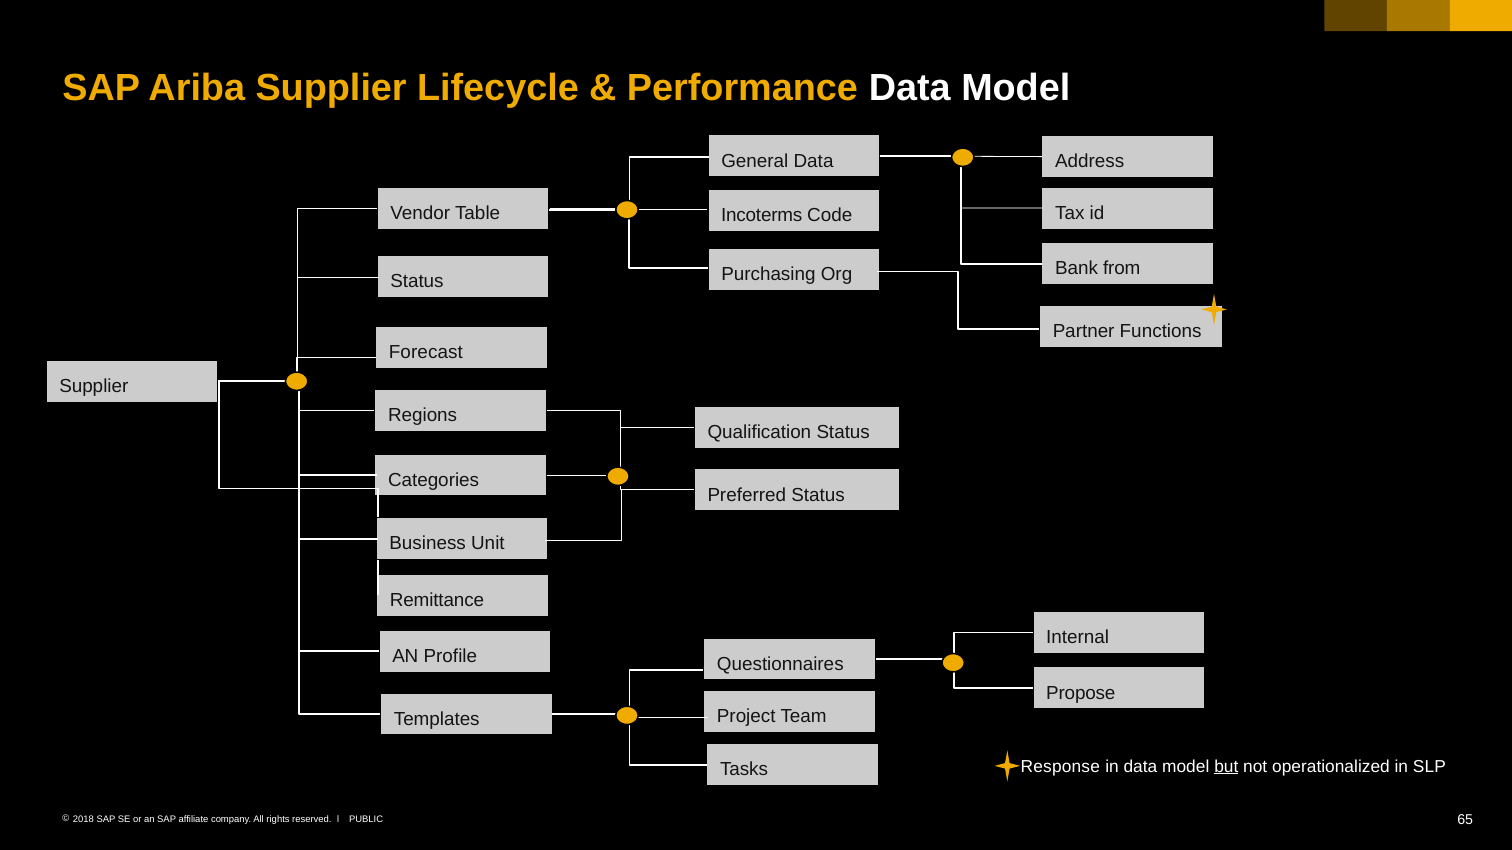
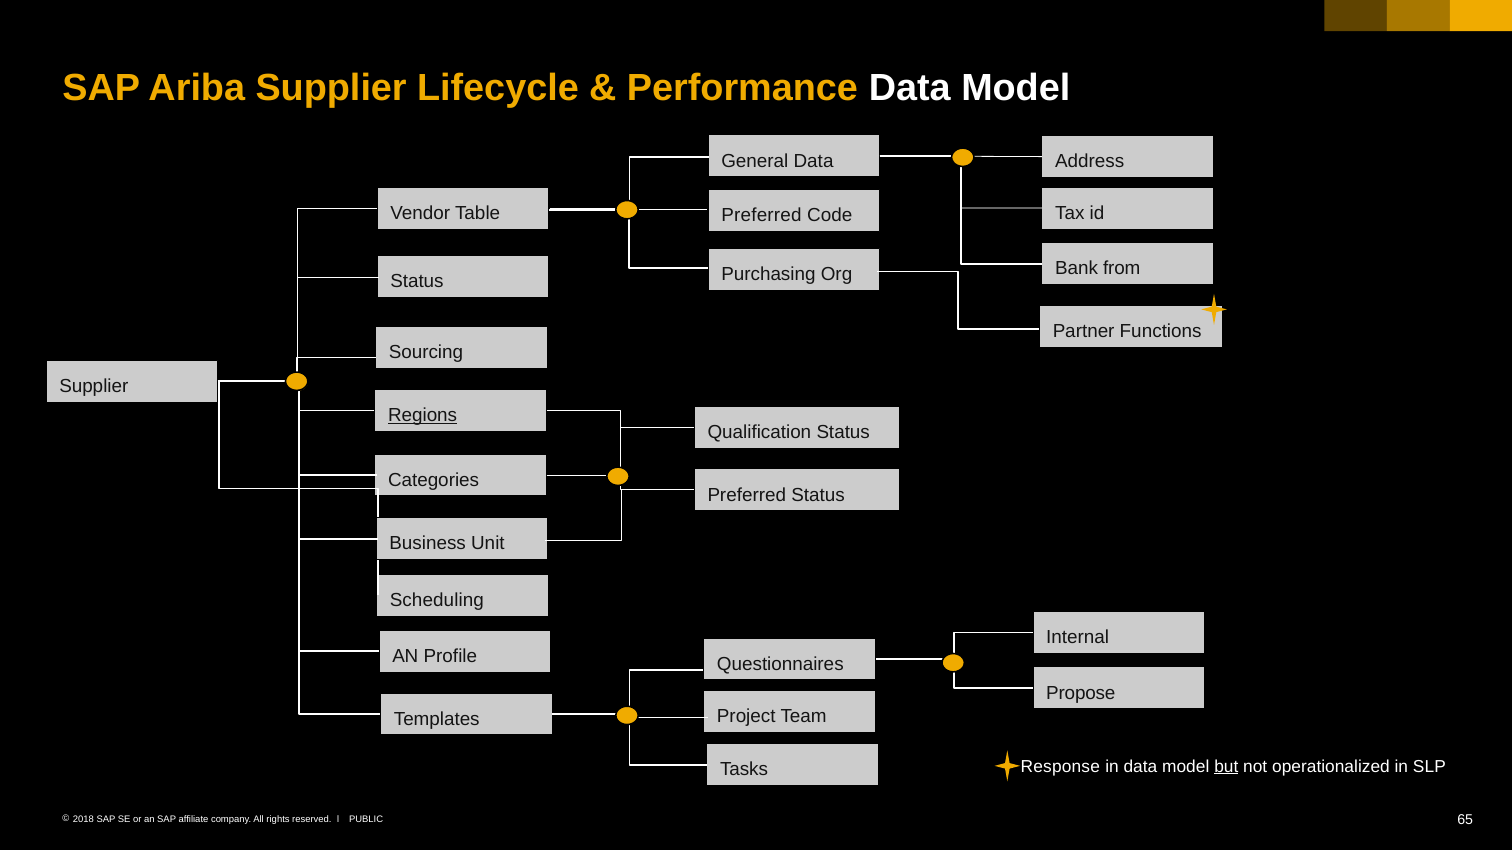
Incoterms at (762, 216): Incoterms -> Preferred
Forecast: Forecast -> Sourcing
Regions underline: none -> present
Remittance: Remittance -> Scheduling
